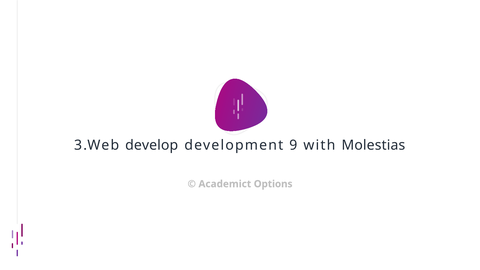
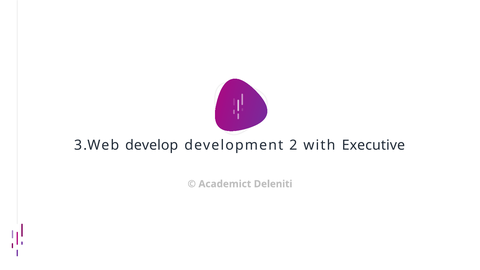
9: 9 -> 2
Molestias: Molestias -> Executive
Options: Options -> Deleniti
